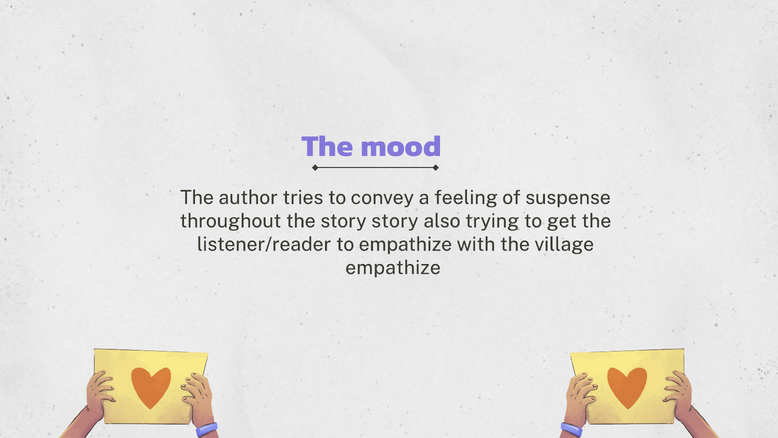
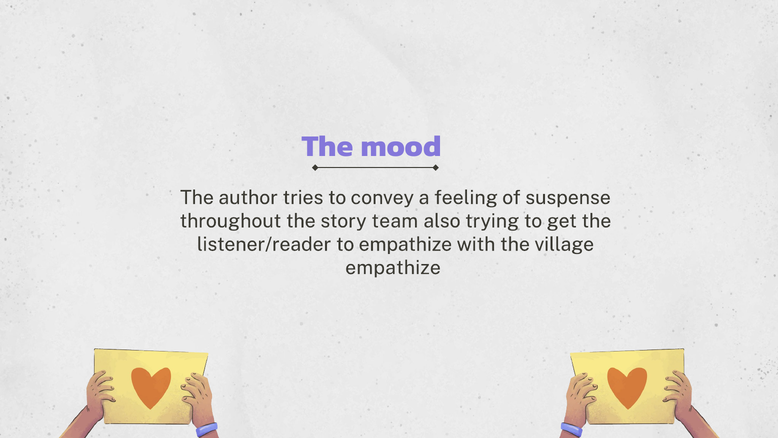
story story: story -> team
